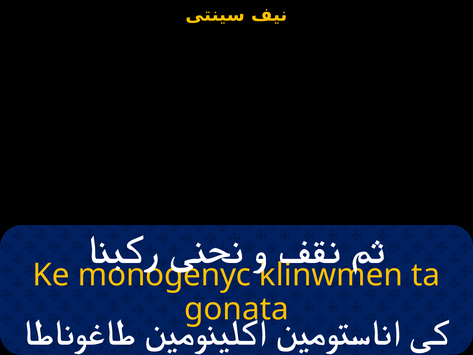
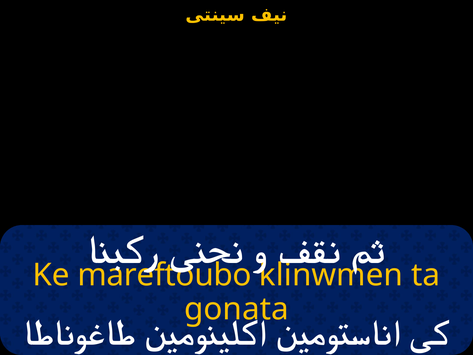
monogenyc: monogenyc -> mareftoubo
